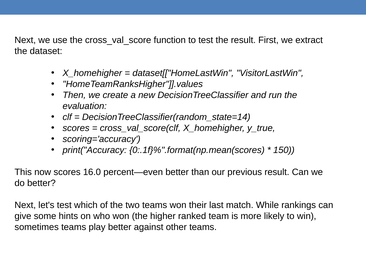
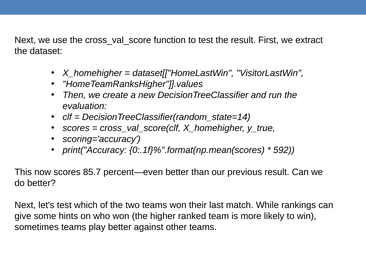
150: 150 -> 592
16.0: 16.0 -> 85.7
